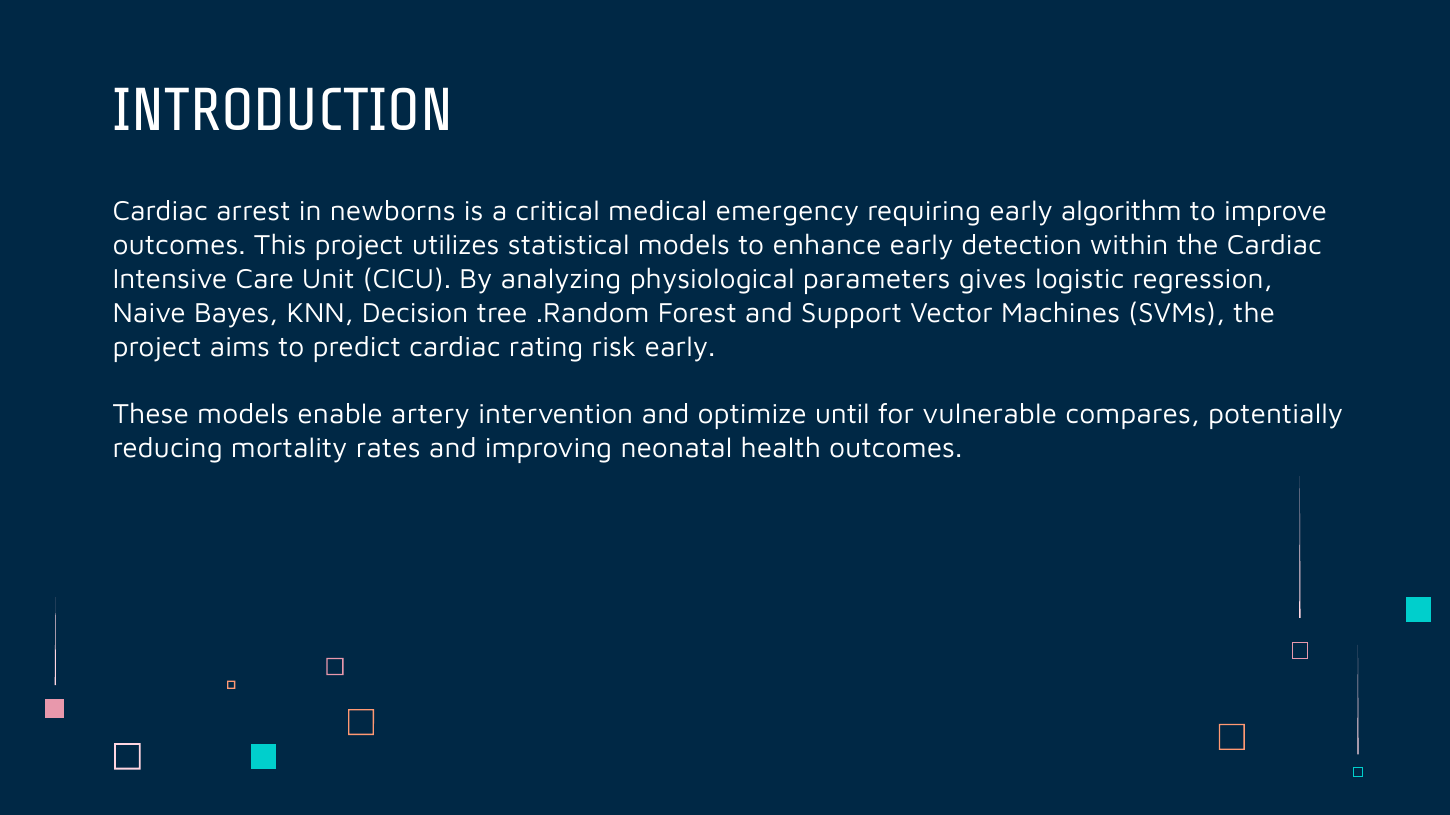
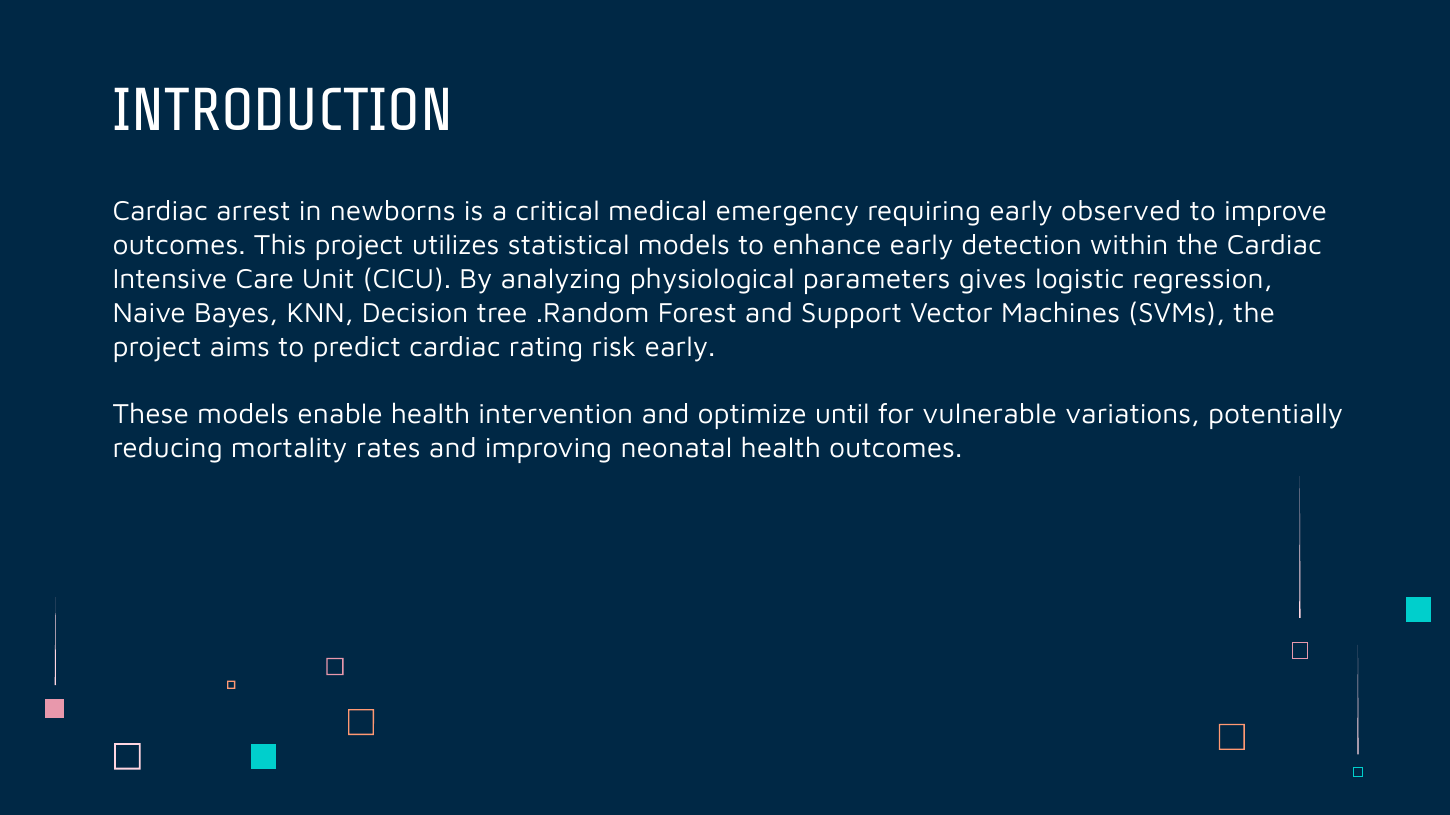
algorithm: algorithm -> observed
enable artery: artery -> health
compares: compares -> variations
